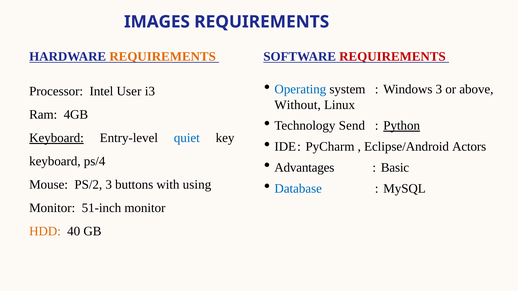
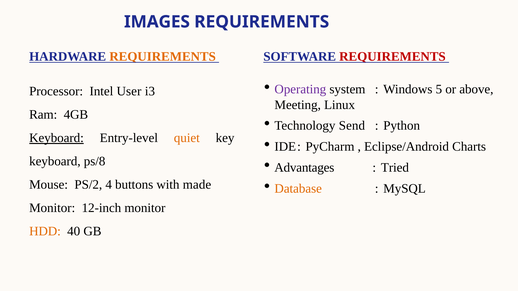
Operating colour: blue -> purple
Windows 3: 3 -> 5
Without: Without -> Meeting
Python underline: present -> none
quiet colour: blue -> orange
Actors: Actors -> Charts
ps/4: ps/4 -> ps/8
Basic: Basic -> Tried
PS/2 3: 3 -> 4
using: using -> made
Database colour: blue -> orange
51-inch: 51-inch -> 12-inch
